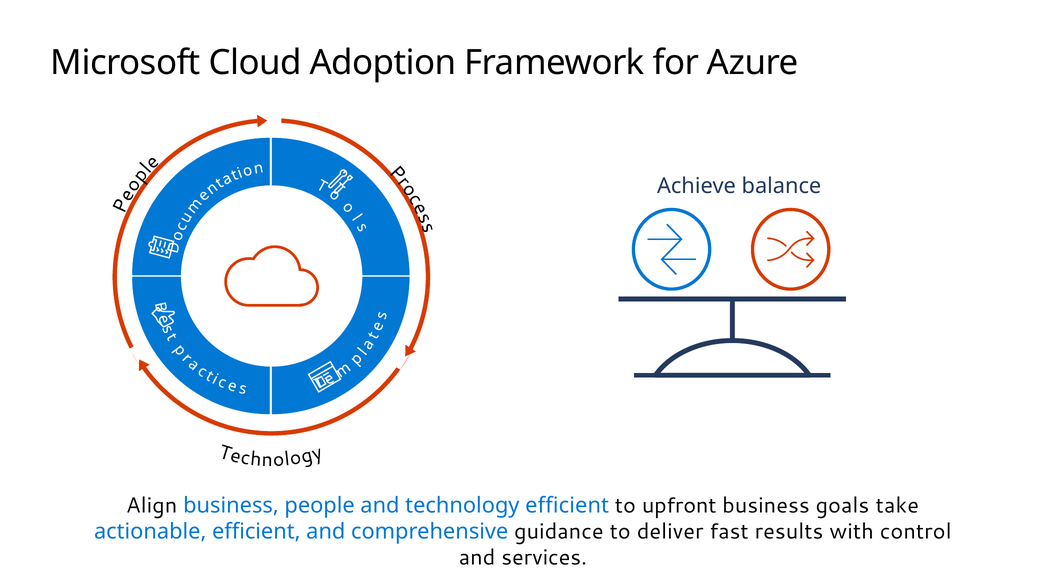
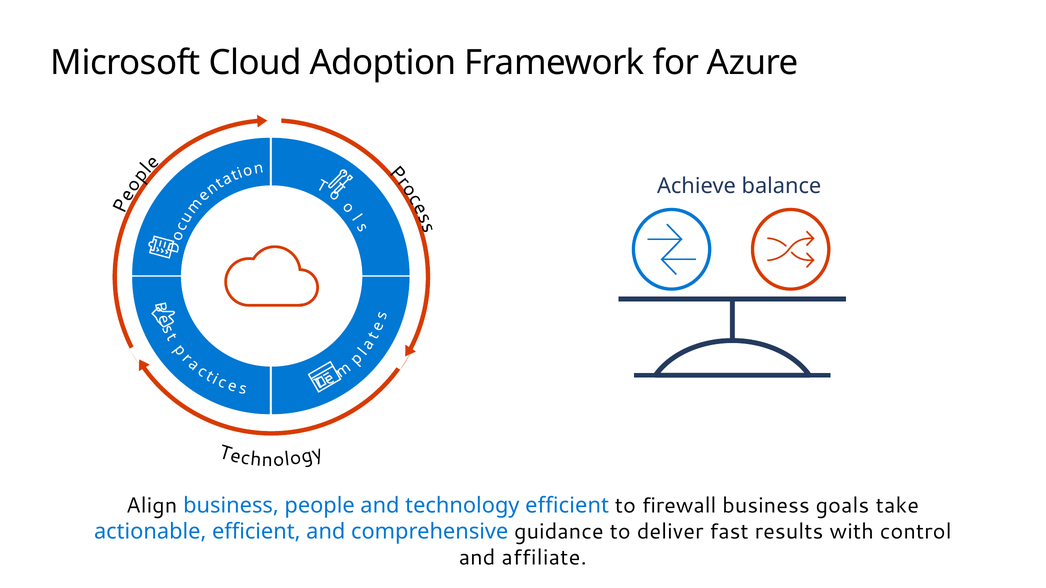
upfront: upfront -> firewall
services: services -> affiliate
